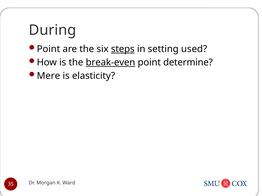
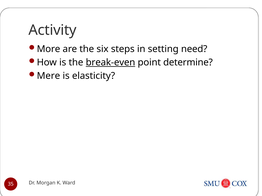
During: During -> Activity
Point at (48, 49): Point -> More
steps underline: present -> none
used: used -> need
